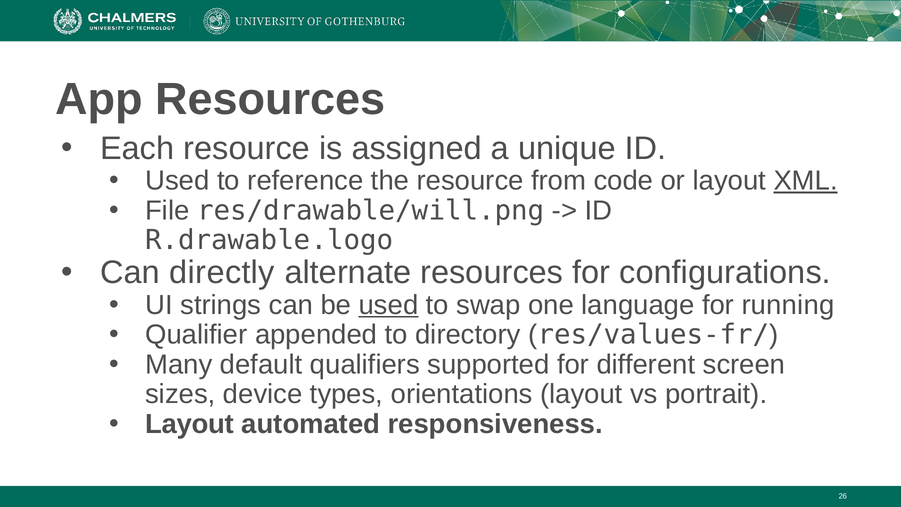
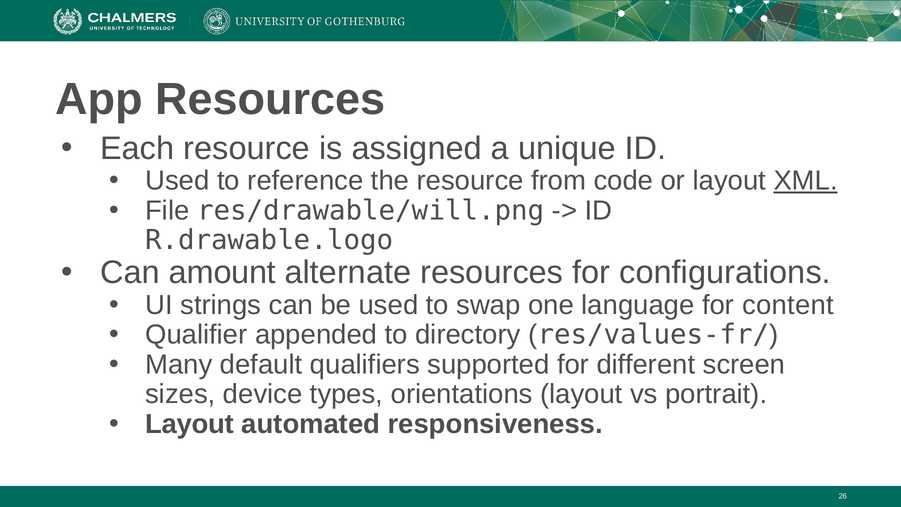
directly: directly -> amount
used at (389, 305) underline: present -> none
running: running -> content
